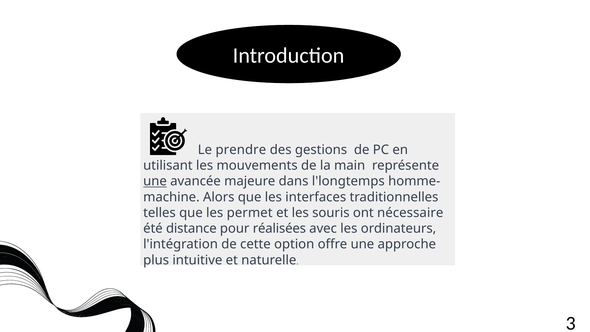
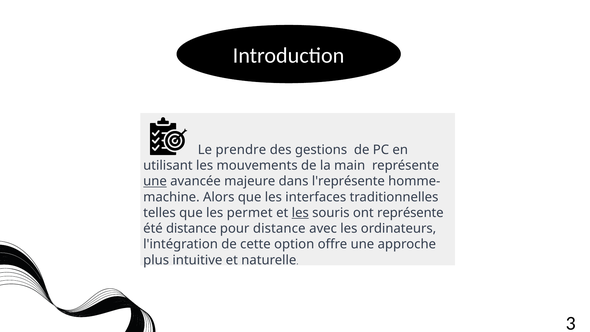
l'longtemps: l'longtemps -> l'représente
les at (300, 213) underline: none -> present
ont nécessaire: nécessaire -> représente
pour réalisées: réalisées -> distance
